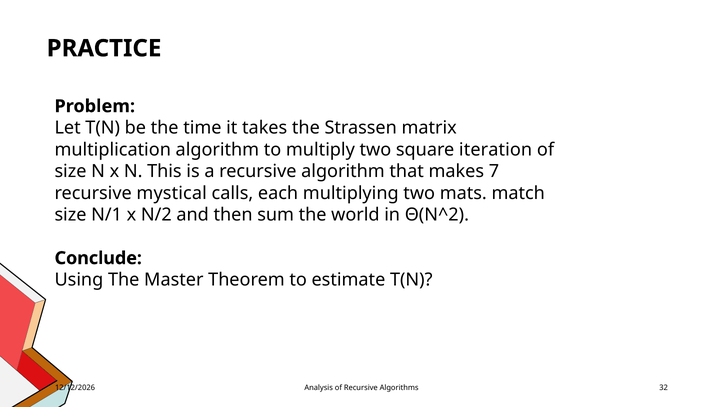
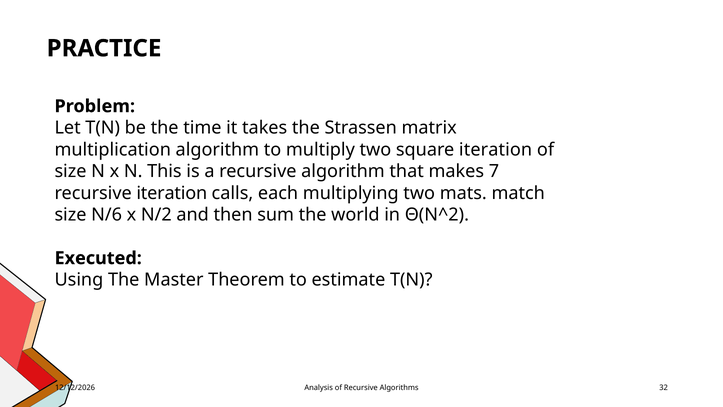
recursive mystical: mystical -> iteration
N/1: N/1 -> N/6
Conclude: Conclude -> Executed
